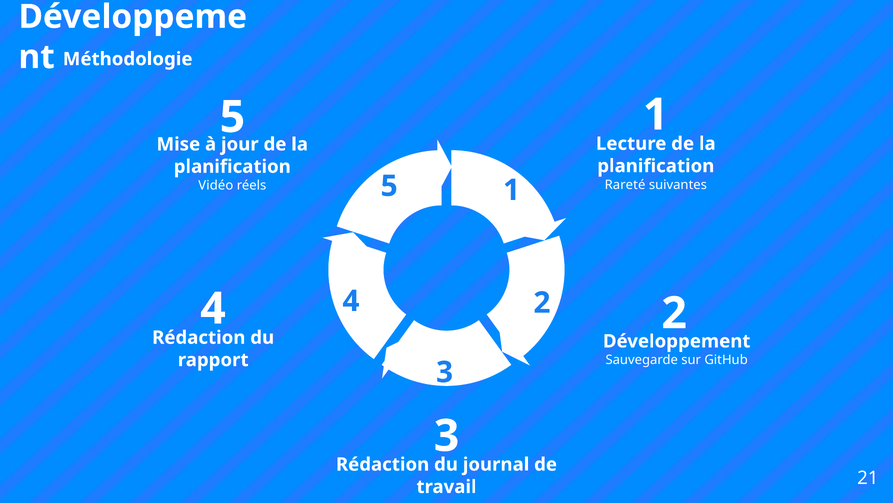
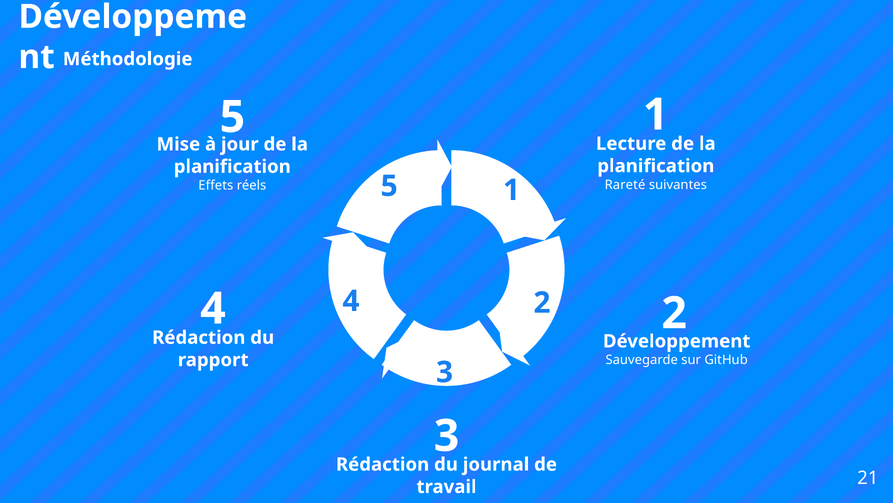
Vidéo: Vidéo -> Effets
